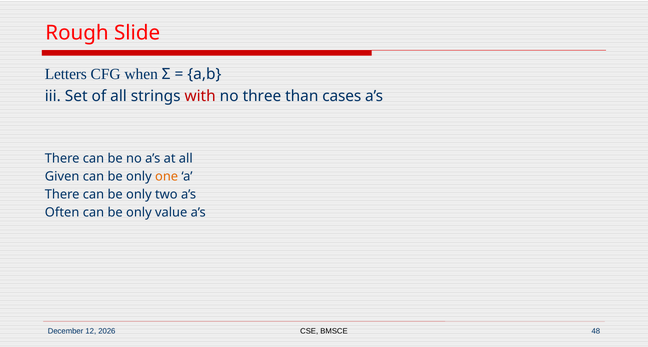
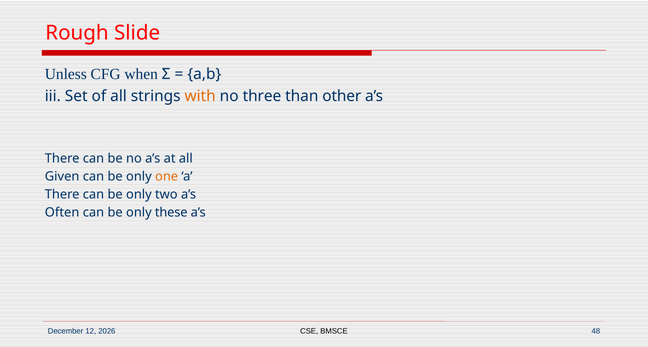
Letters: Letters -> Unless
with colour: red -> orange
cases: cases -> other
value: value -> these
